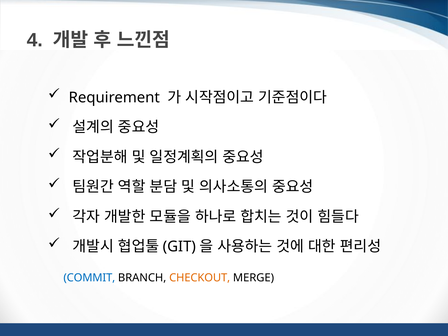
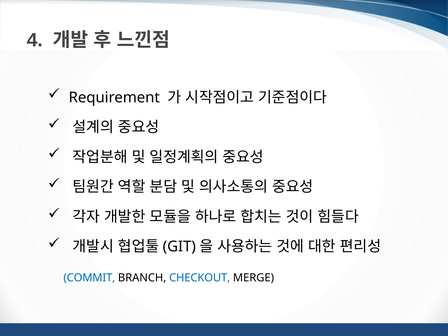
CHECKOUT colour: orange -> blue
